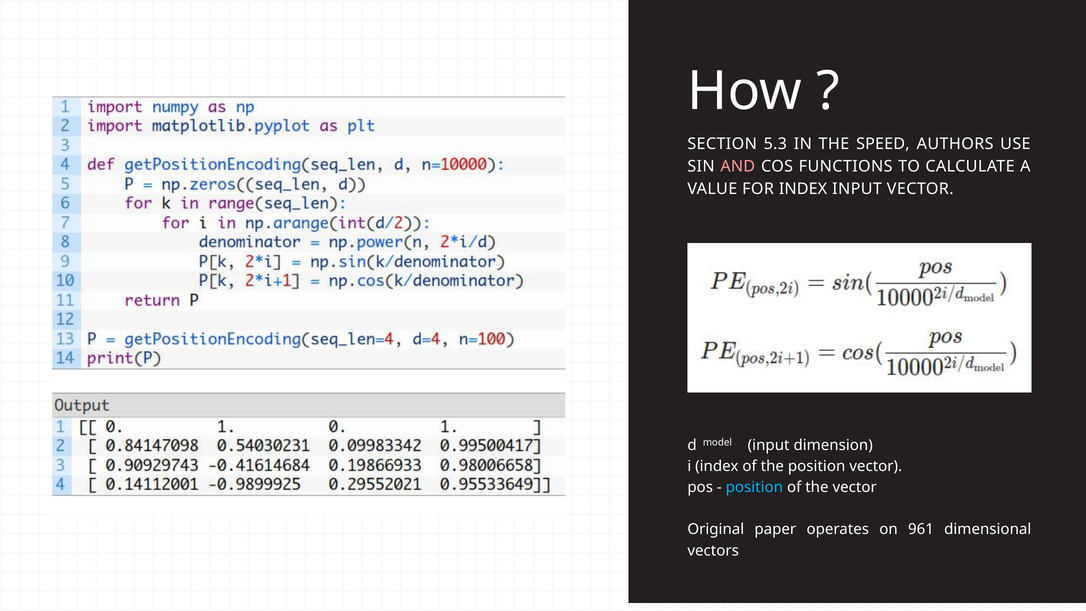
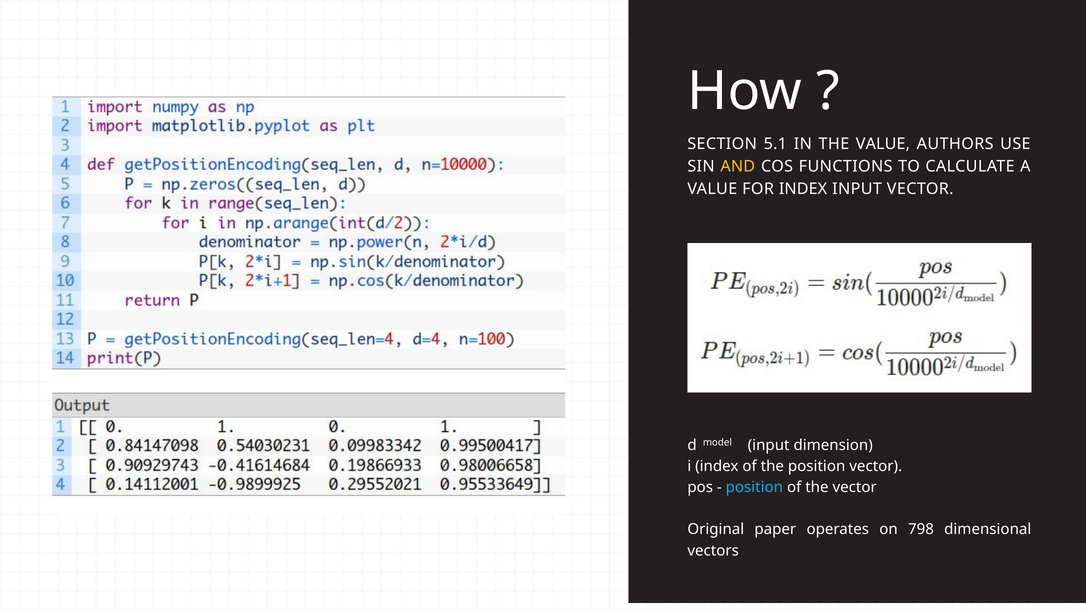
5.3: 5.3 -> 5.1
THE SPEED: SPEED -> VALUE
AND colour: pink -> yellow
961: 961 -> 798
